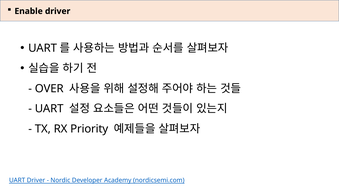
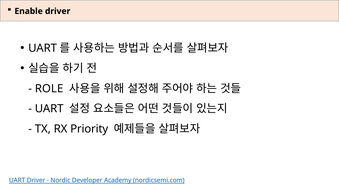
OVER: OVER -> ROLE
